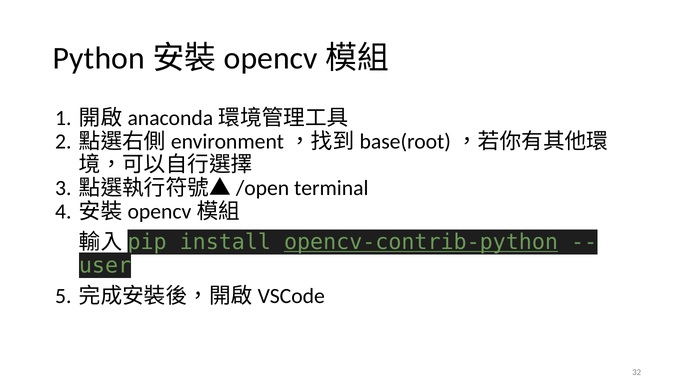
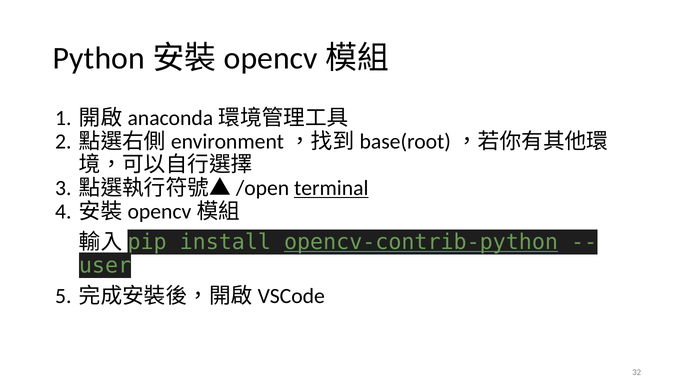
terminal underline: none -> present
